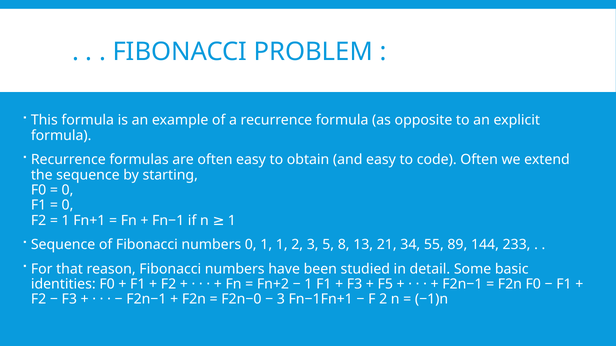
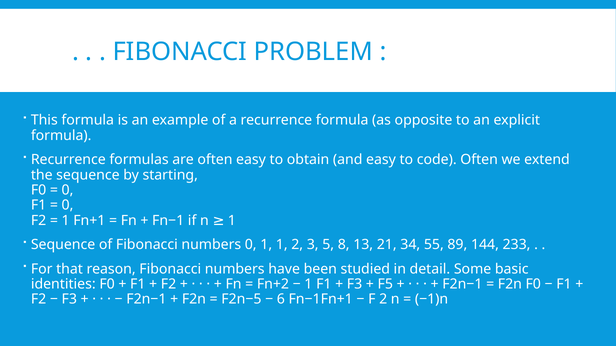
F2n−0: F2n−0 -> F2n−5
3 at (281, 300): 3 -> 6
